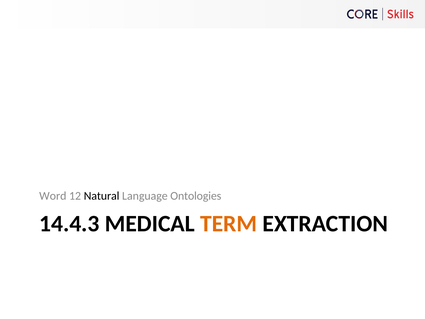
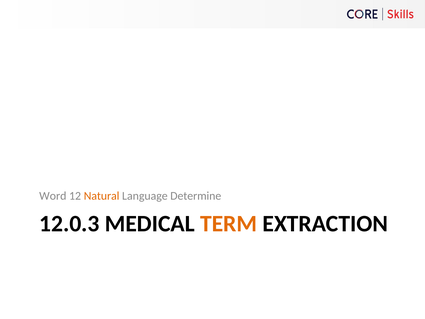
Natural colour: black -> orange
Ontologies: Ontologies -> Determine
14.4.3: 14.4.3 -> 12.0.3
